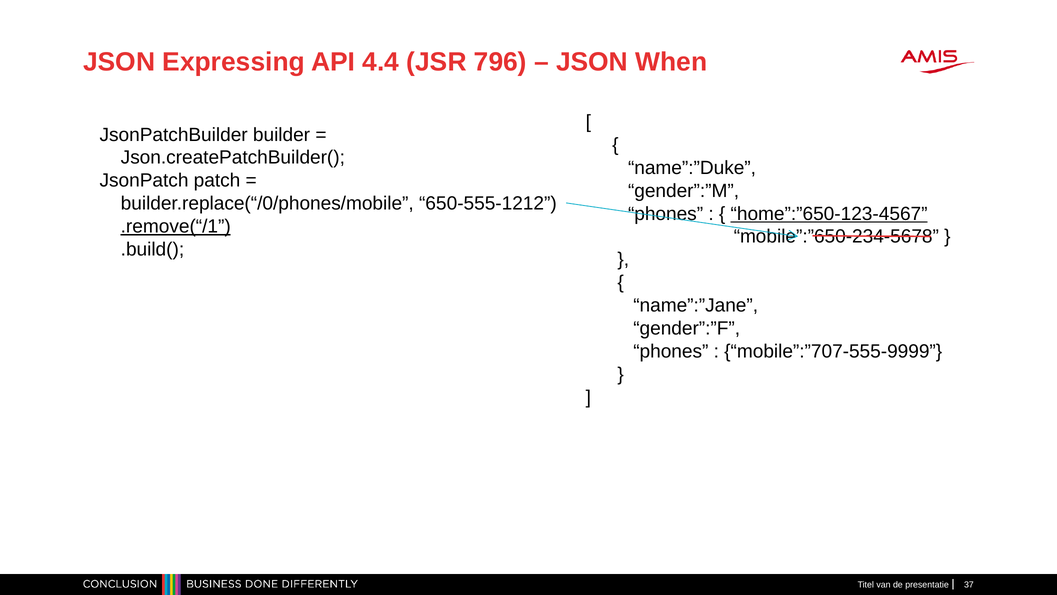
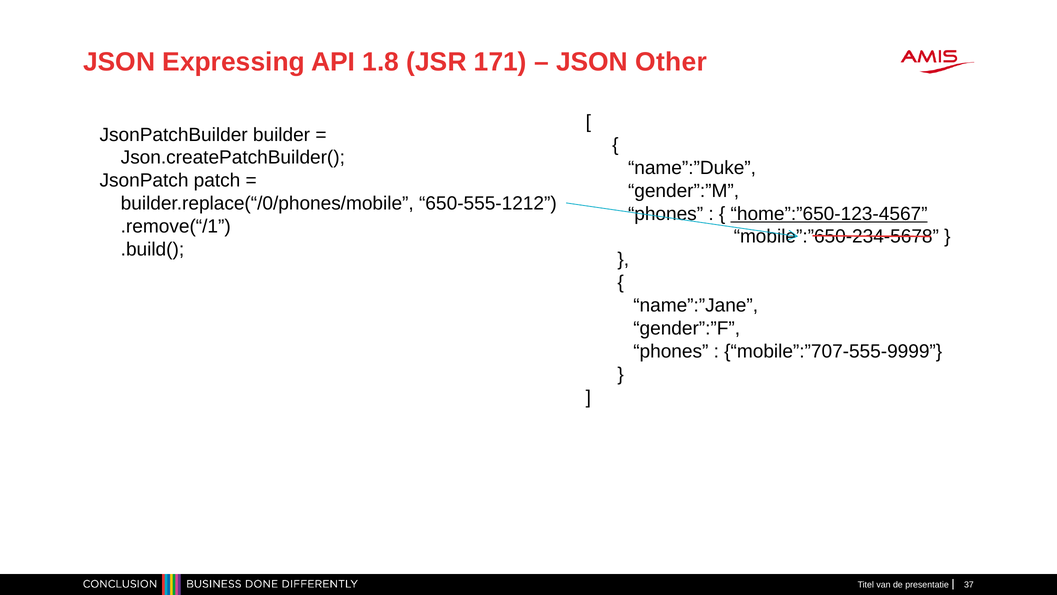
4.4: 4.4 -> 1.8
796: 796 -> 171
When: When -> Other
.remove(“/1 underline: present -> none
